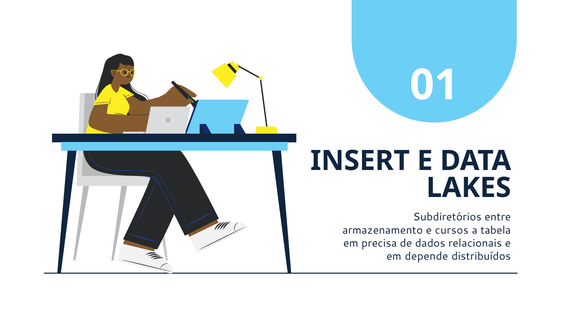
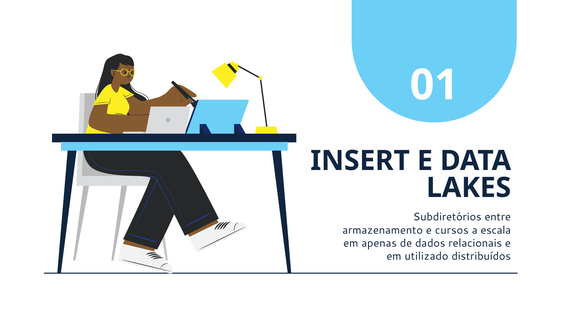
tabela: tabela -> escala
precisa: precisa -> apenas
depende: depende -> utilizado
